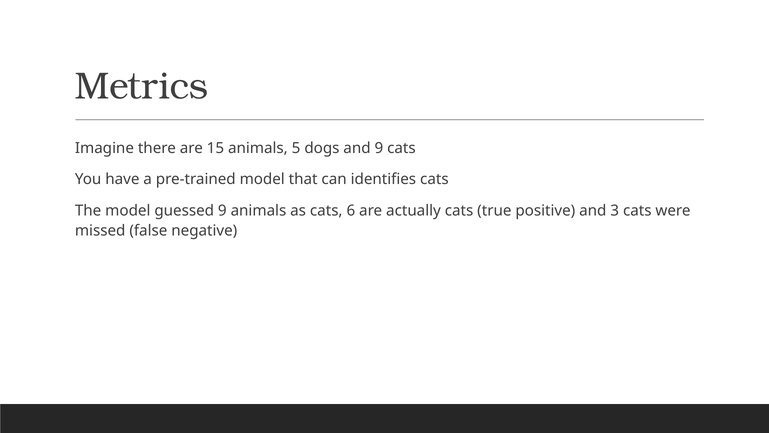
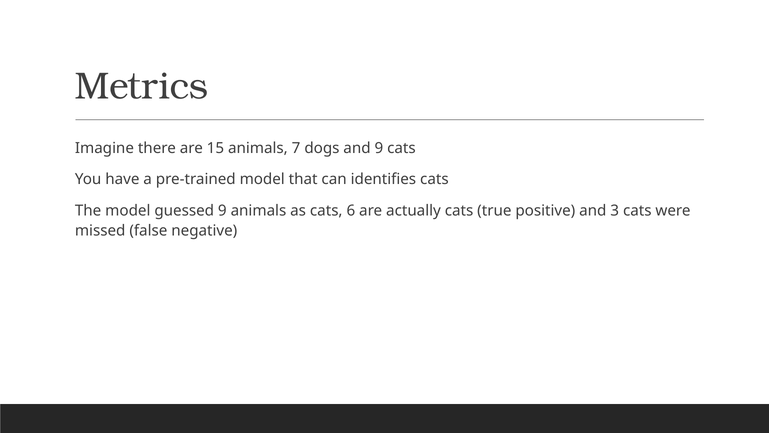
5: 5 -> 7
